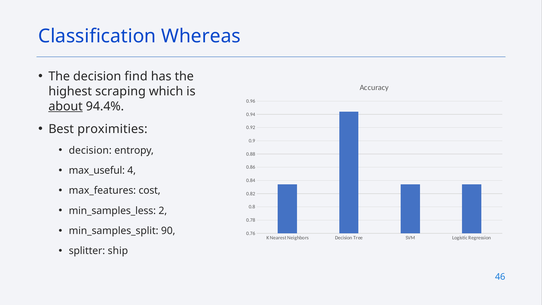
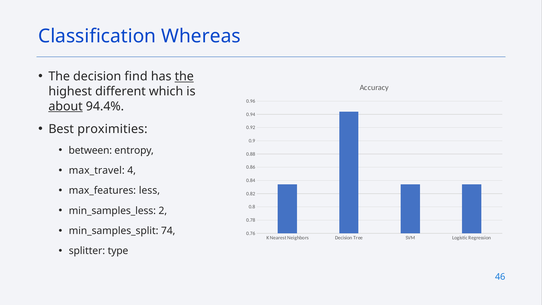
the at (184, 77) underline: none -> present
scraping: scraping -> different
decision at (90, 150): decision -> between
max_useful: max_useful -> max_travel
cost: cost -> less
90: 90 -> 74
ship: ship -> type
